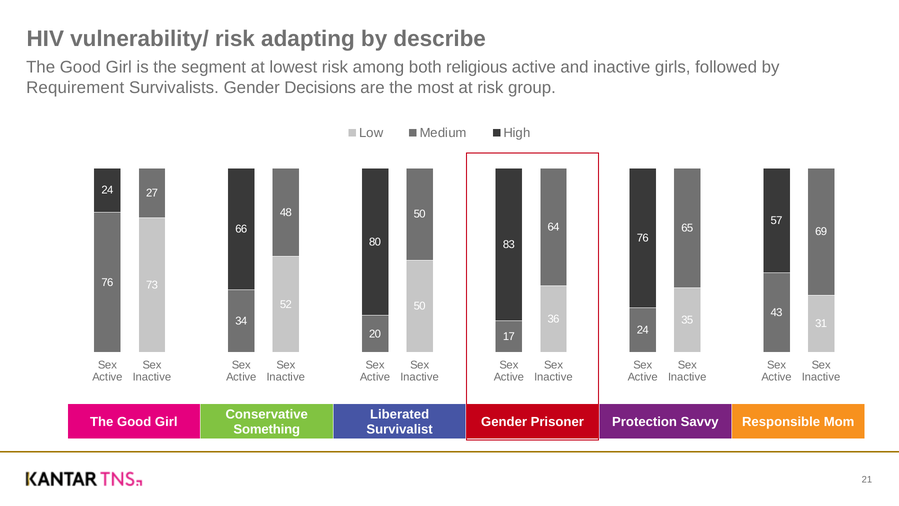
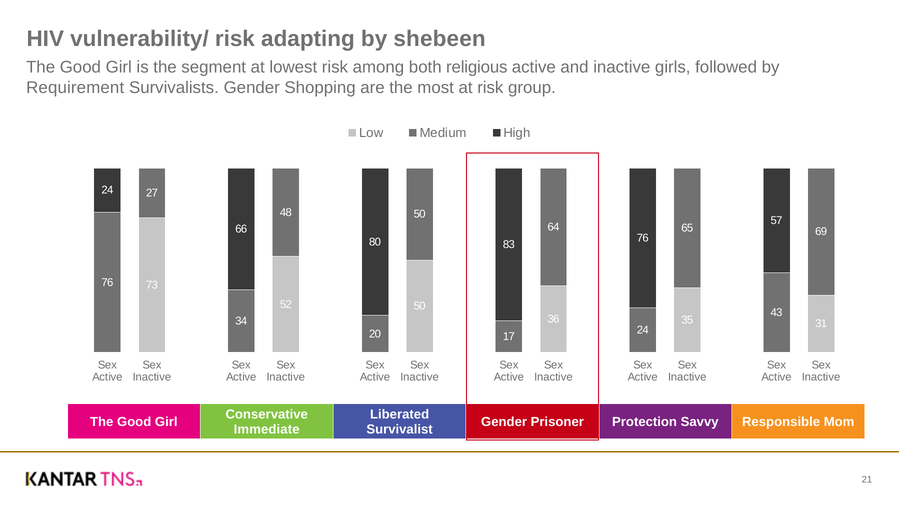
describe: describe -> shebeen
Decisions: Decisions -> Shopping
Something: Something -> Immediate
